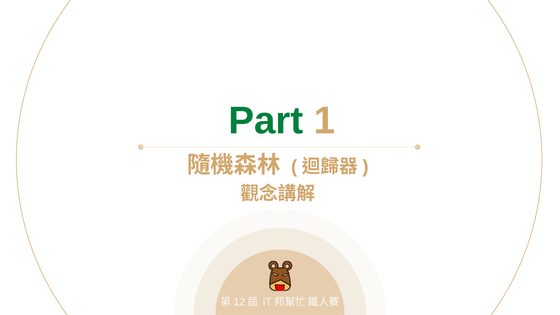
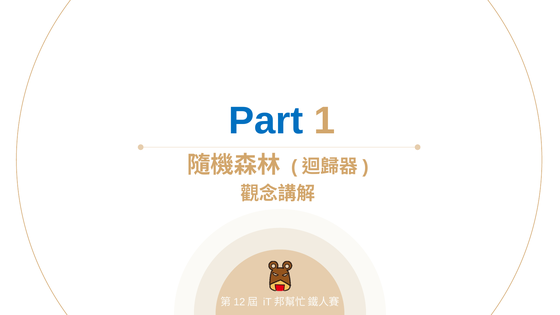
Part colour: green -> blue
